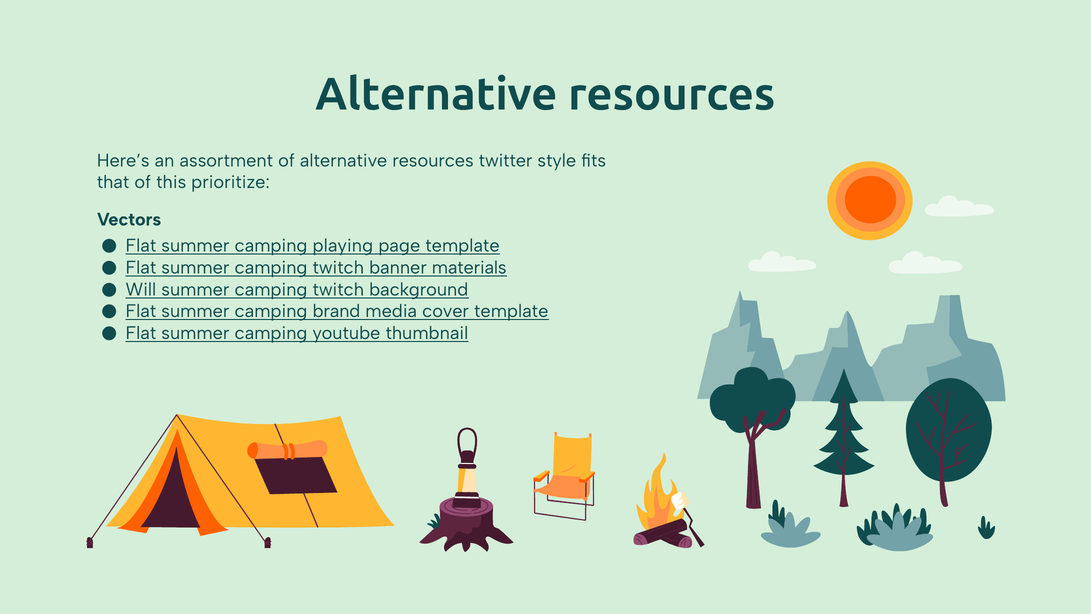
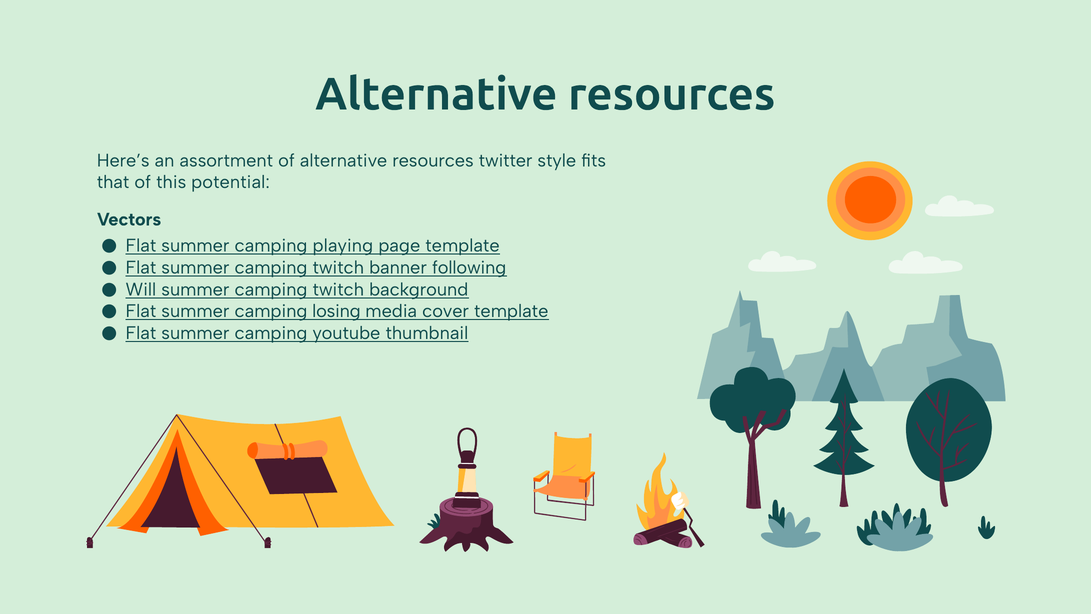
prioritize: prioritize -> potential
materials: materials -> following
brand: brand -> losing
